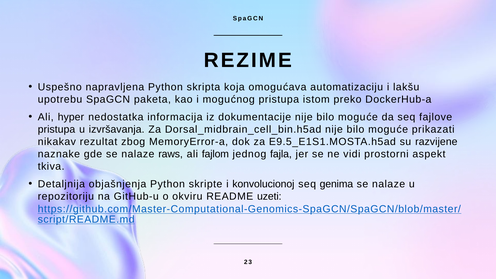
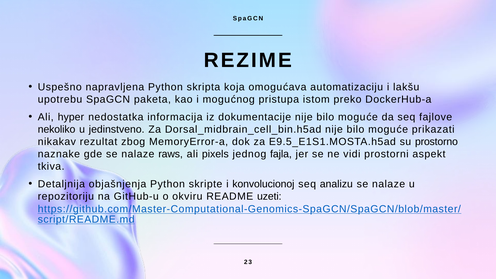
pristupa at (57, 129): pristupa -> nekoliko
izvršavanja: izvršavanja -> jedinstveno
razvijene: razvijene -> prostorno
fajlom: fajlom -> pixels
genima: genima -> analizu
